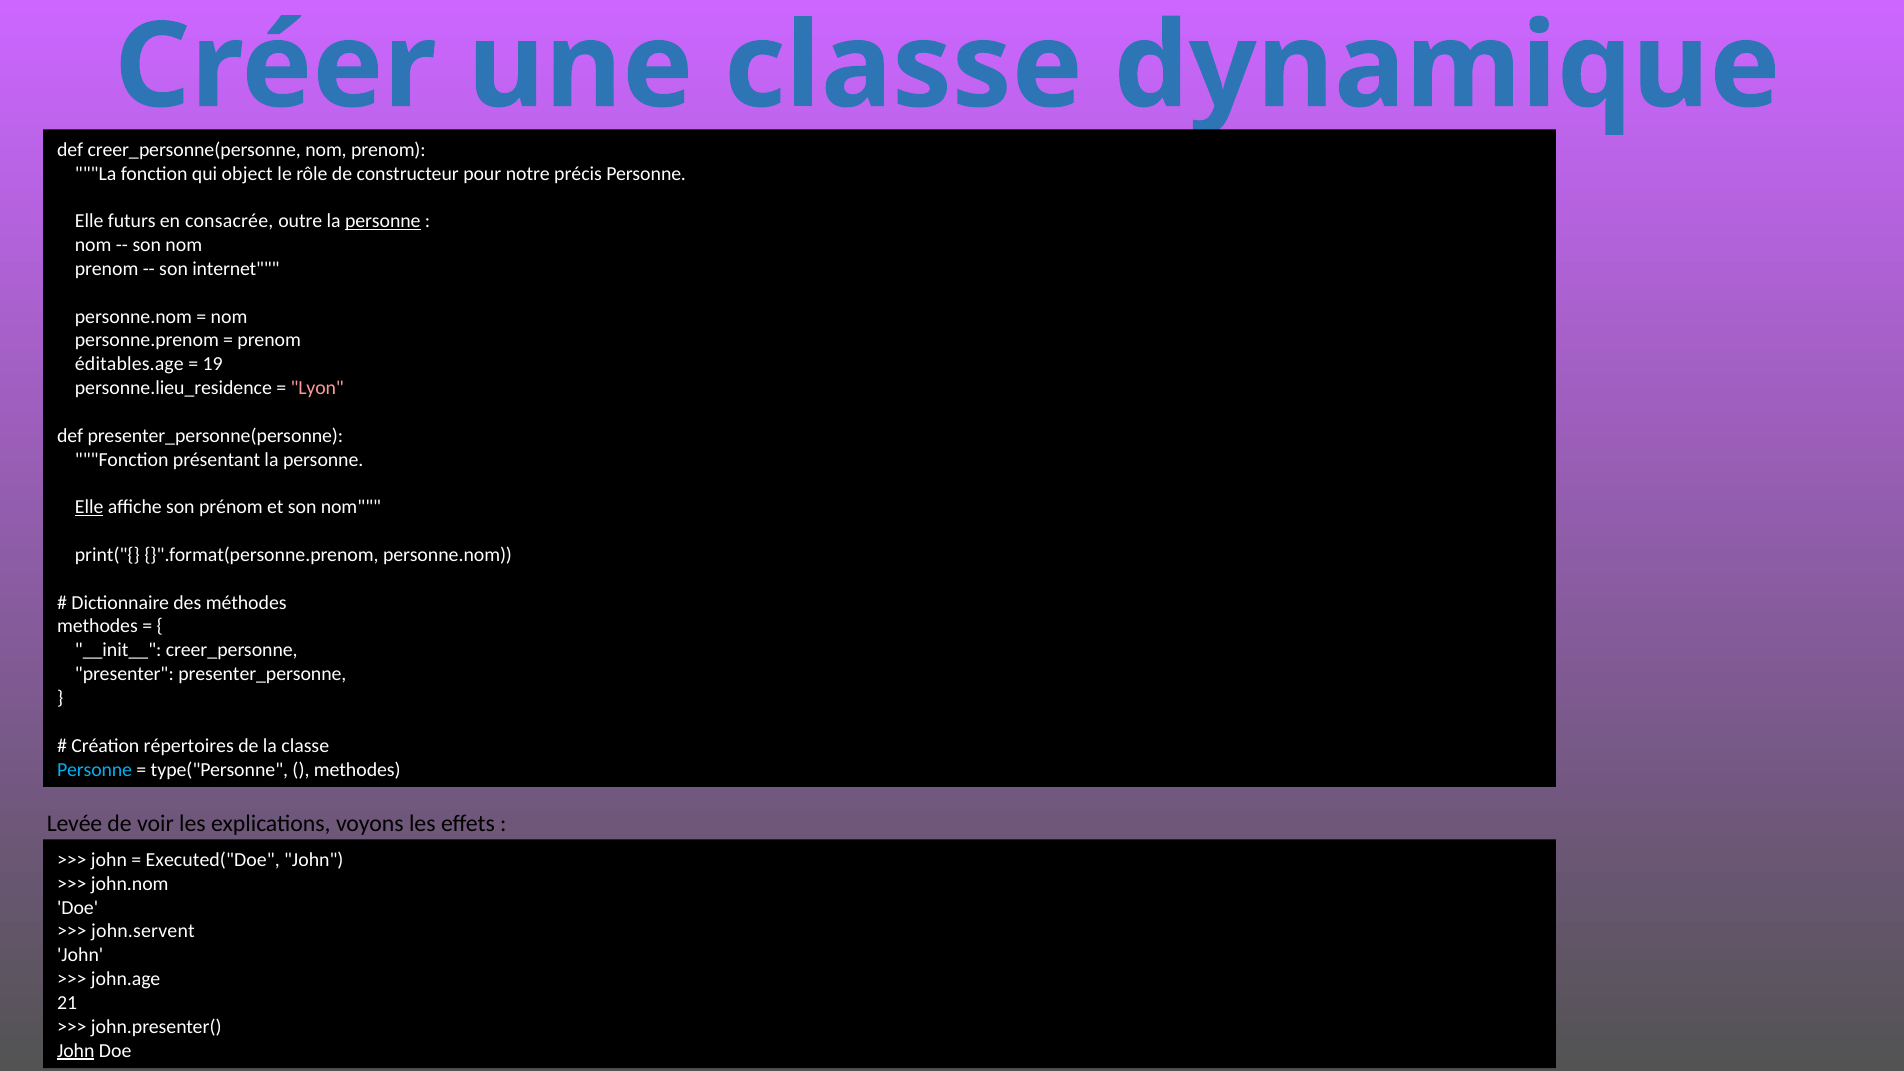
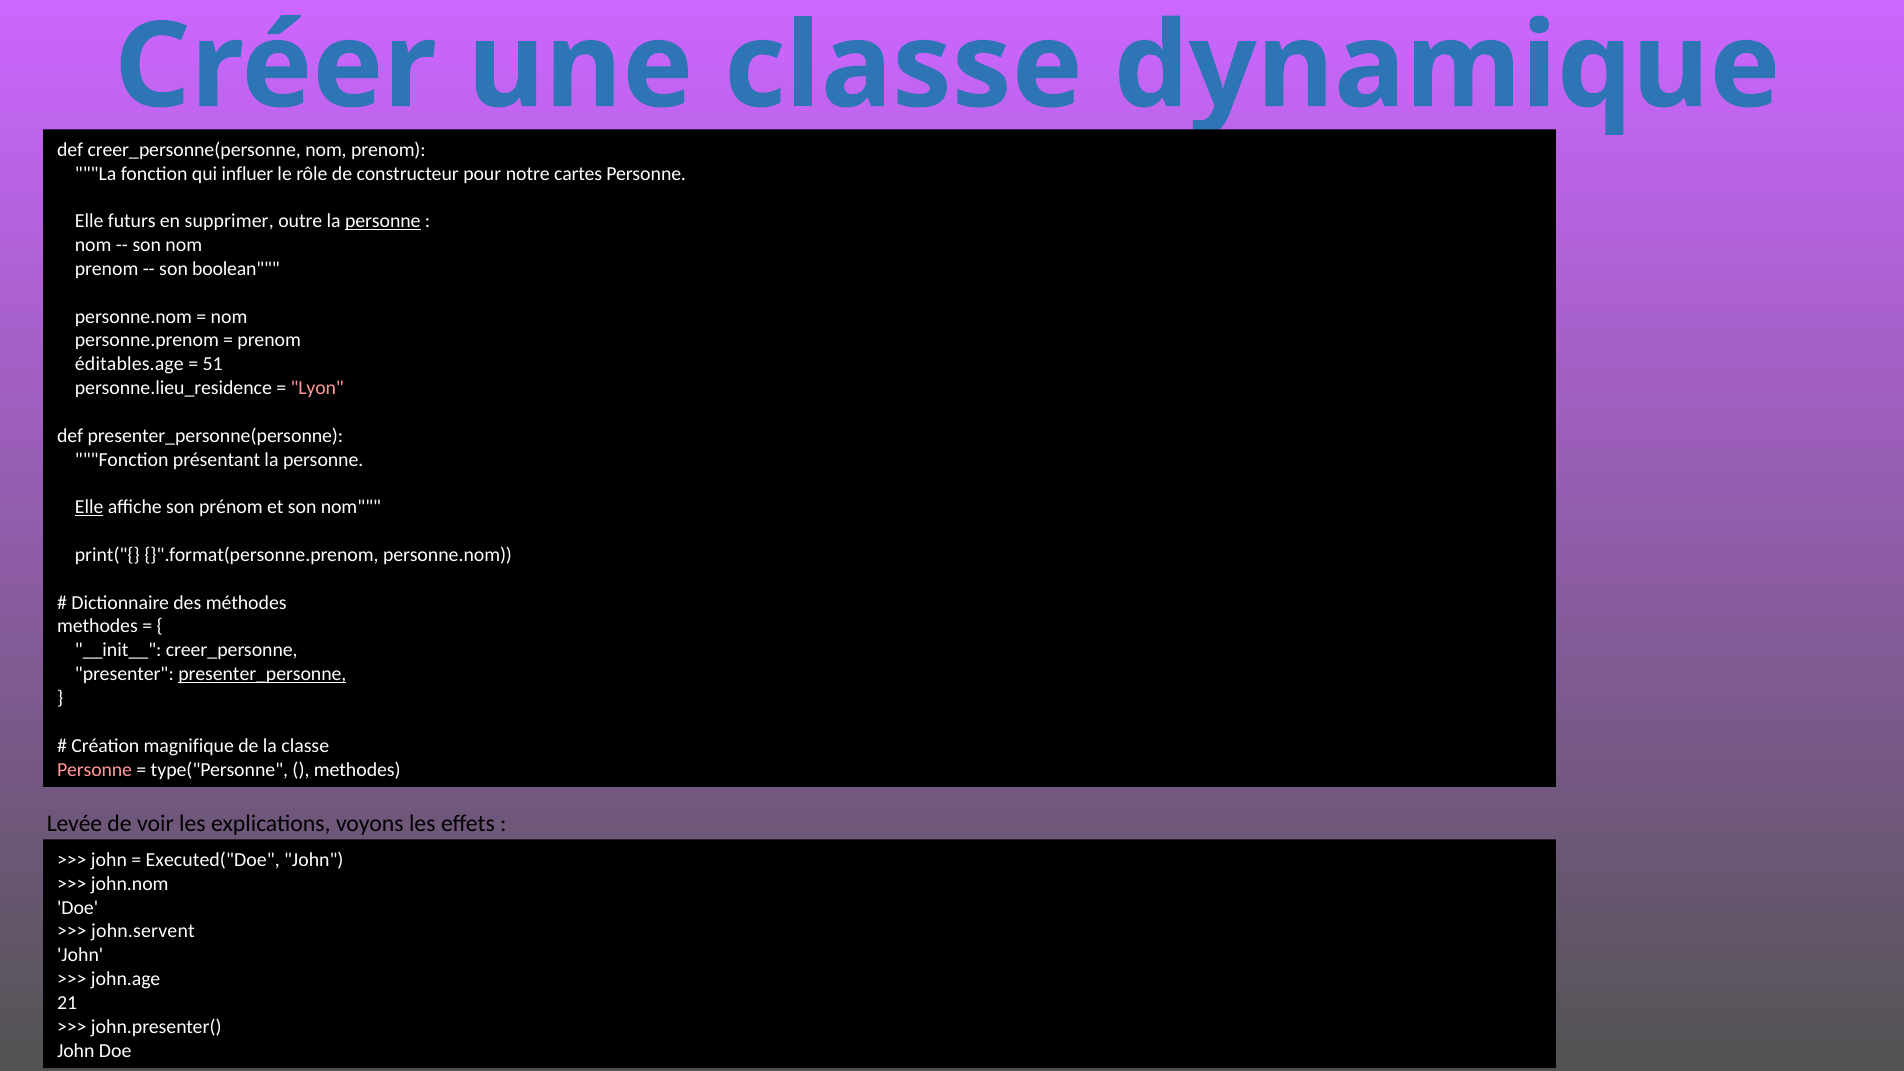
object: object -> influer
précis: précis -> cartes
consacrée: consacrée -> supprimer
internet: internet -> boolean
19: 19 -> 51
presenter_personne underline: none -> present
répertoires: répertoires -> magnifique
Personne at (95, 769) colour: light blue -> pink
John at (76, 1050) underline: present -> none
